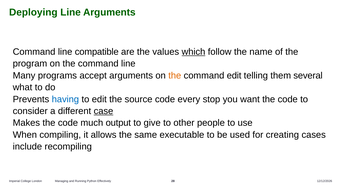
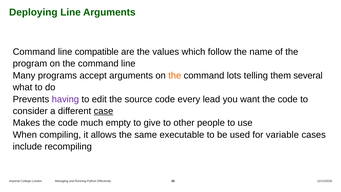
which underline: present -> none
command edit: edit -> lots
having colour: blue -> purple
stop: stop -> lead
output: output -> empty
creating: creating -> variable
